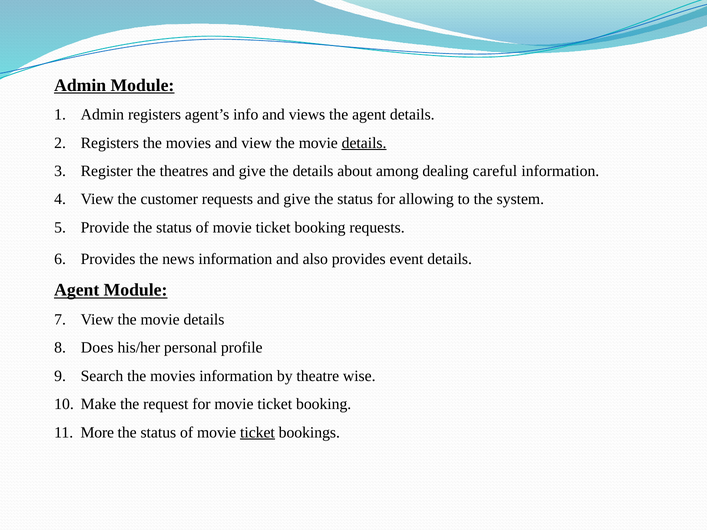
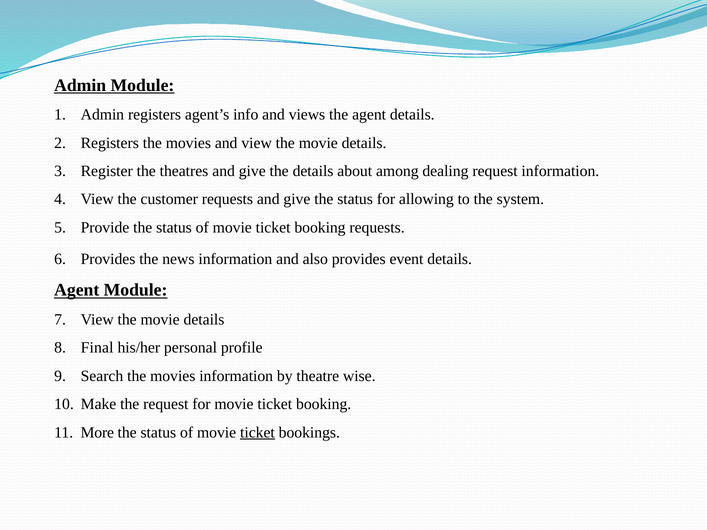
details at (364, 143) underline: present -> none
dealing careful: careful -> request
Does: Does -> Final
